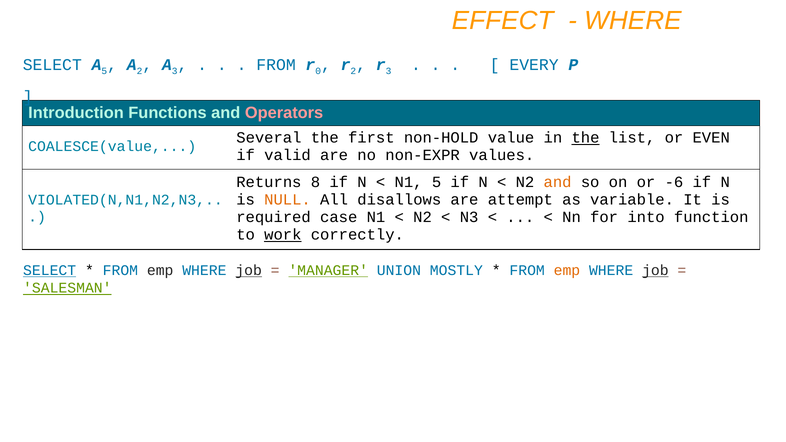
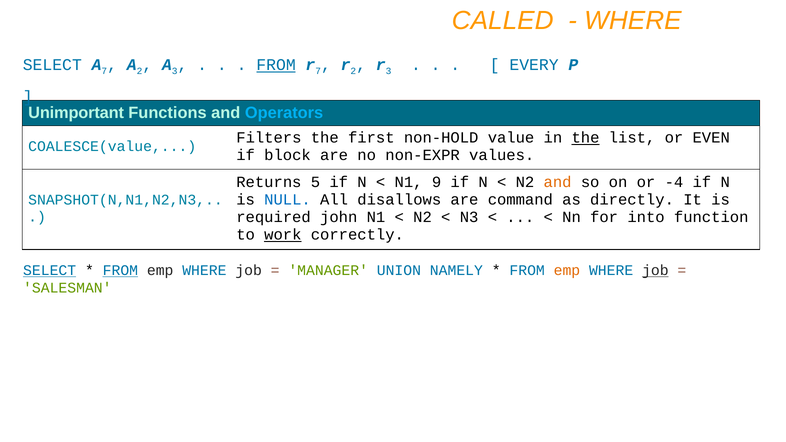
EFFECT: EFFECT -> CALLED
5 at (104, 71): 5 -> 7
FROM at (276, 65) underline: none -> present
0 at (318, 71): 0 -> 7
Introduction: Introduction -> Unimportant
Operators colour: pink -> light blue
Several: Several -> Filters
valid: valid -> block
8: 8 -> 5
N1 5: 5 -> 9
-6: -6 -> -4
NULL colour: orange -> blue
attempt: attempt -> command
variable: variable -> directly
VIOLATED(N,N1,N2,N3: VIOLATED(N,N1,N2,N3 -> SNAPSHOT(N,N1,N2,N3
case: case -> john
FROM at (120, 271) underline: none -> present
job at (249, 271) underline: present -> none
MANAGER underline: present -> none
MOSTLY: MOSTLY -> NAMELY
SALESMAN underline: present -> none
